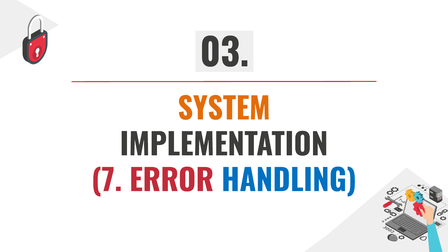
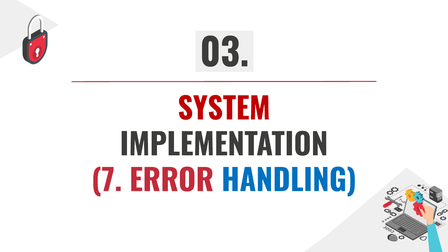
SYSTEM colour: orange -> red
